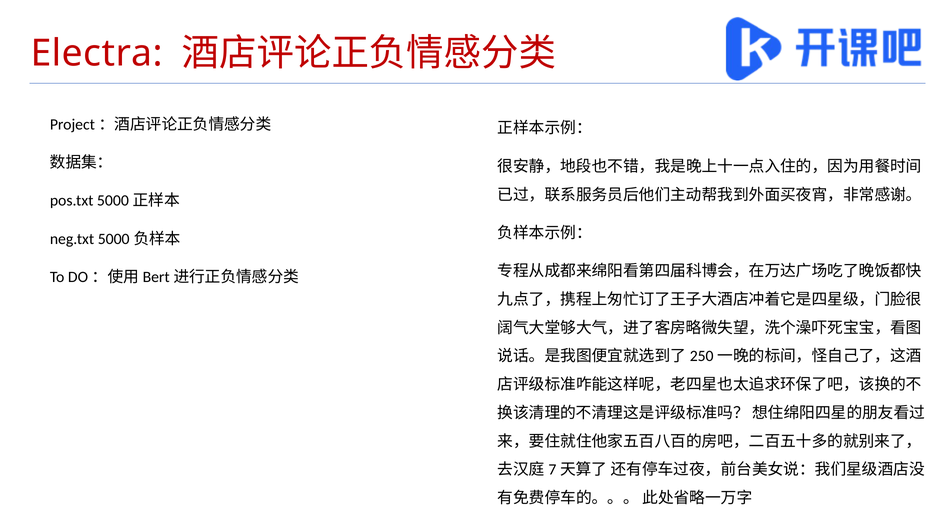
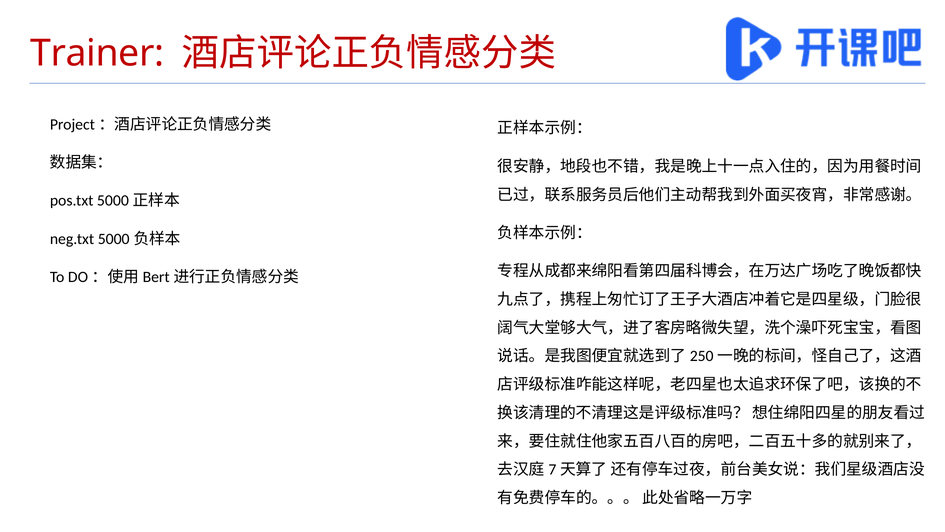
Electra: Electra -> Trainer
